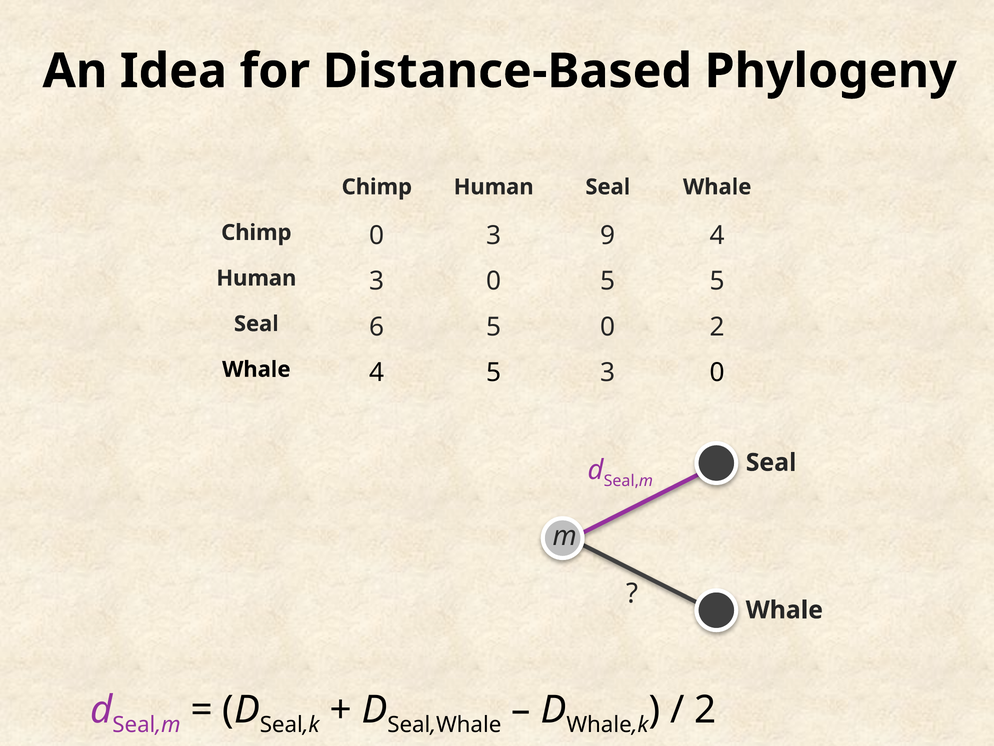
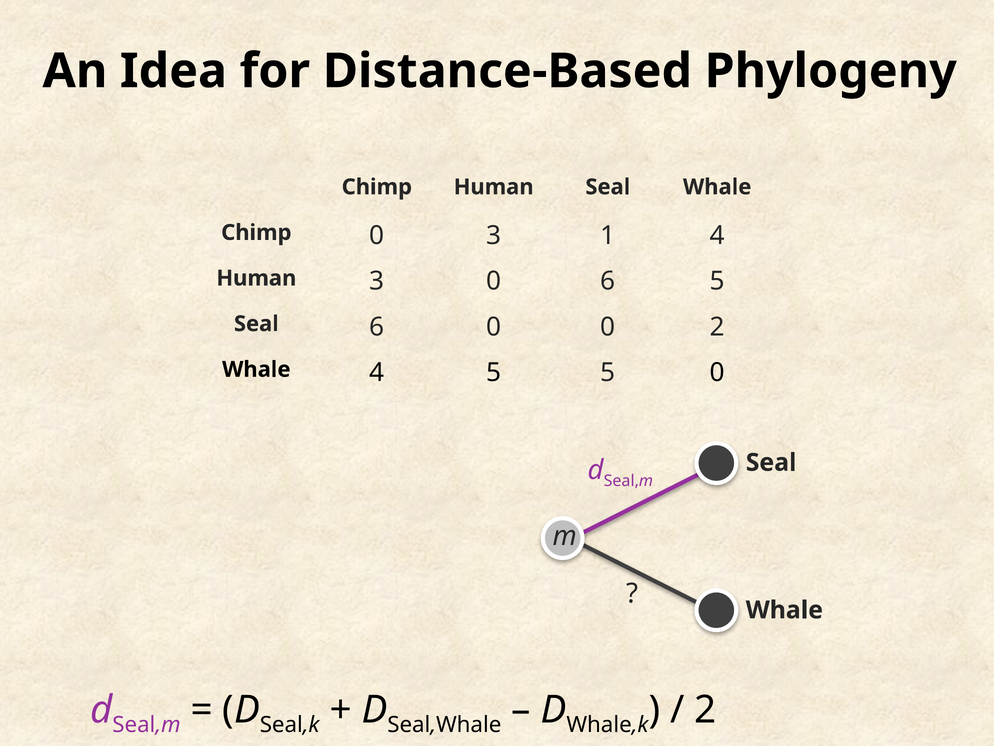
9: 9 -> 1
0 5: 5 -> 6
6 5: 5 -> 0
5 3: 3 -> 5
